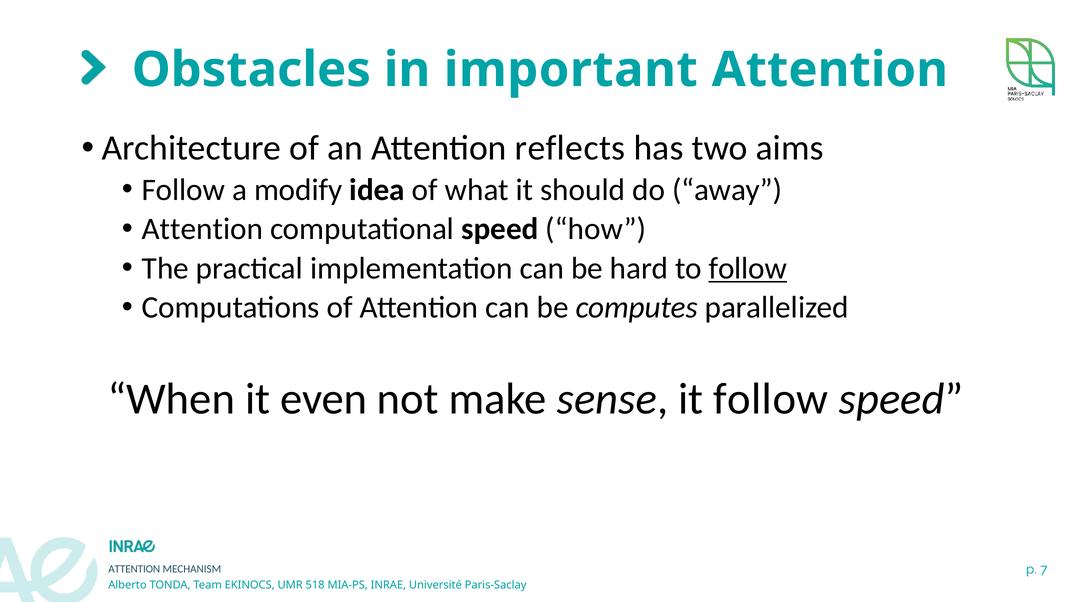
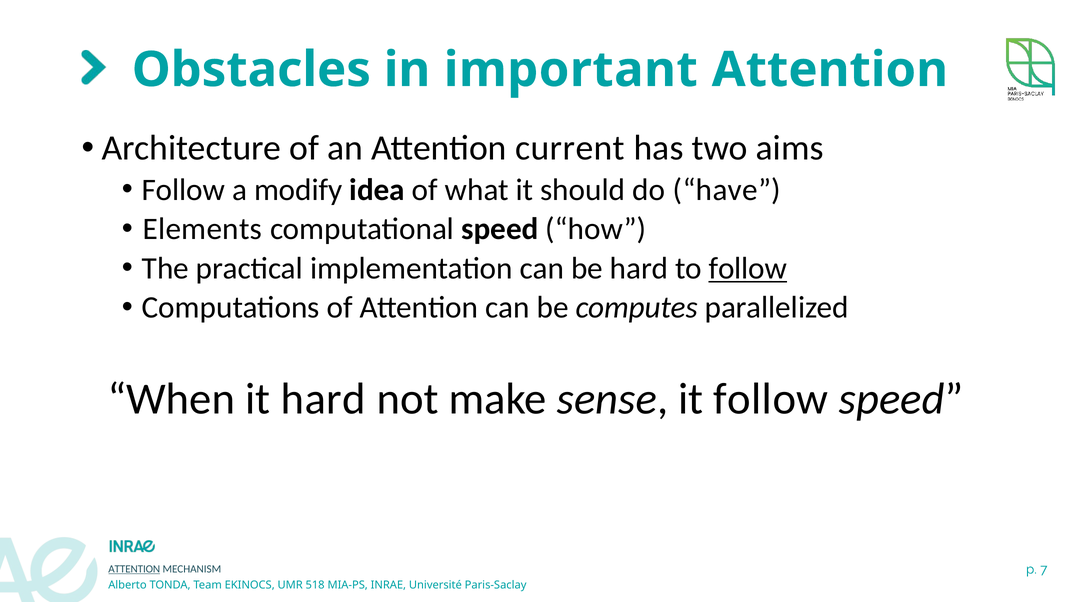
reflects: reflects -> current
away: away -> have
Attention at (202, 229): Attention -> Elements
it even: even -> hard
ATTENTION at (134, 569) underline: none -> present
